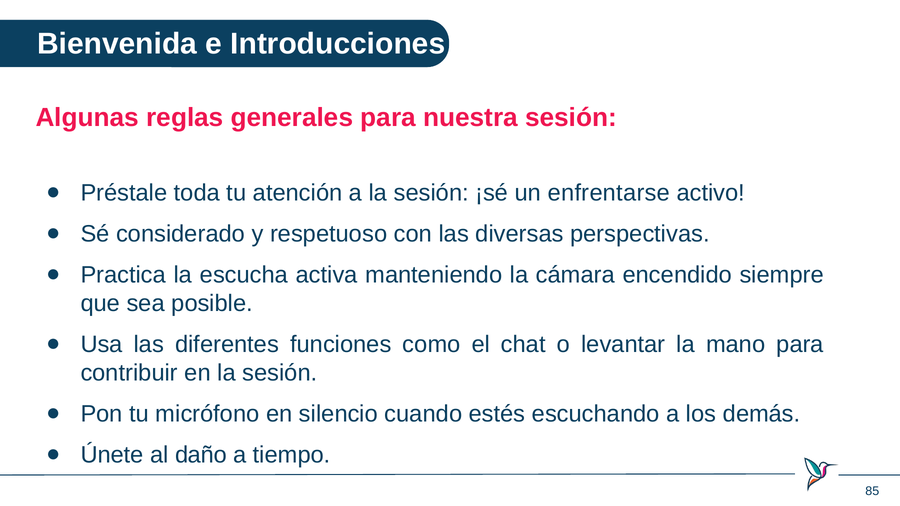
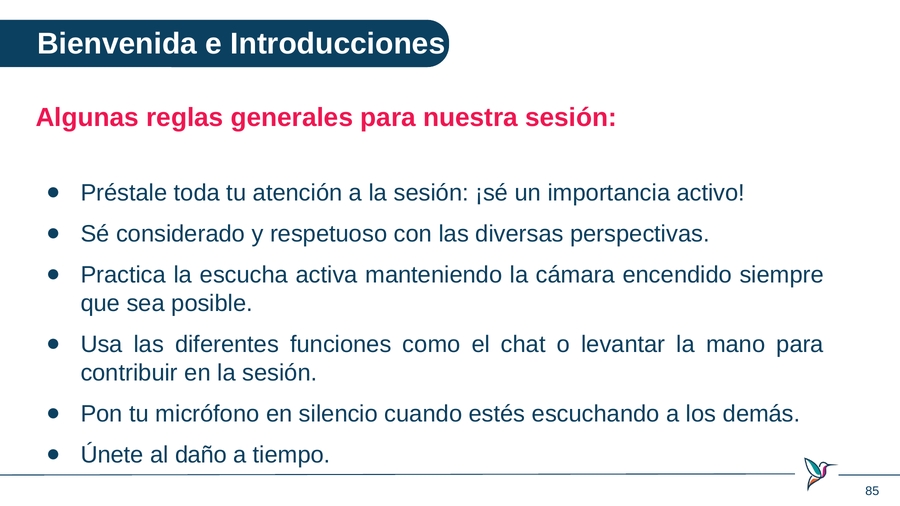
enfrentarse: enfrentarse -> importancia
